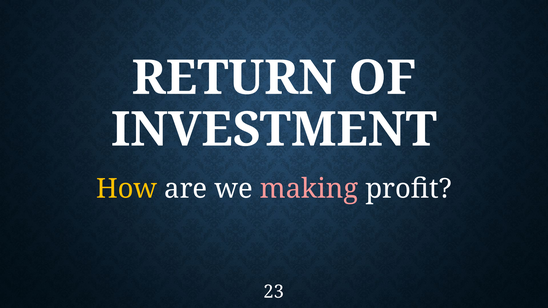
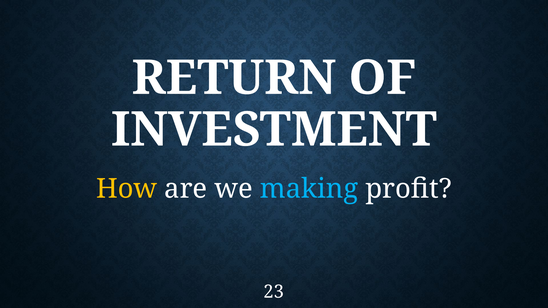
making colour: pink -> light blue
